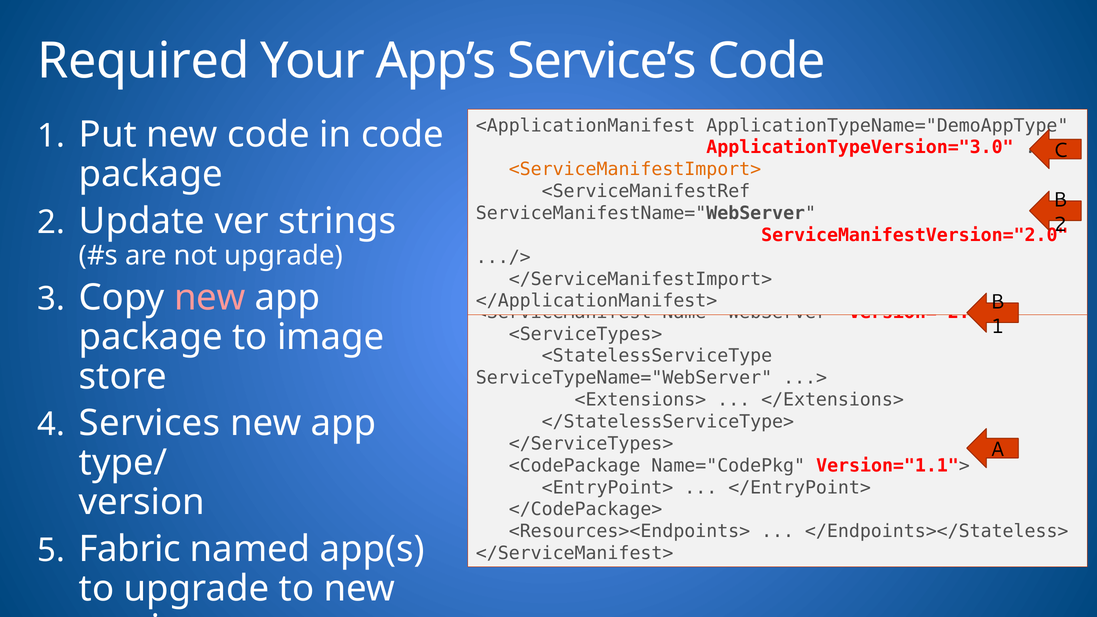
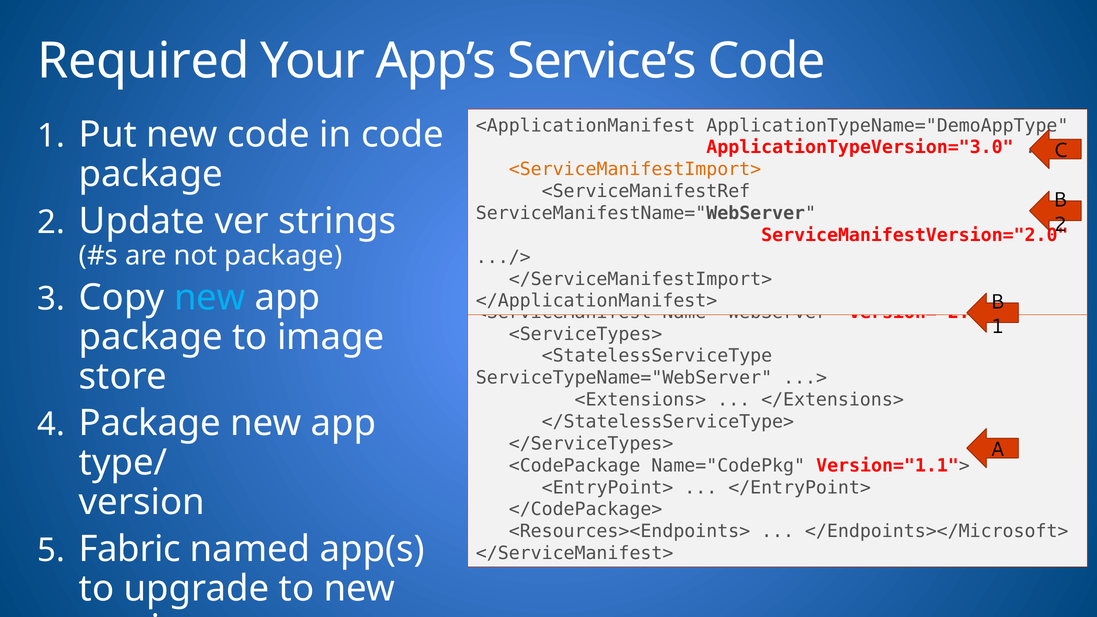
not upgrade: upgrade -> package
new at (210, 298) colour: pink -> light blue
Services at (150, 423): Services -> Package
</Endpoints></Stateless>: </Endpoints></Stateless> -> </Endpoints></Microsoft>
